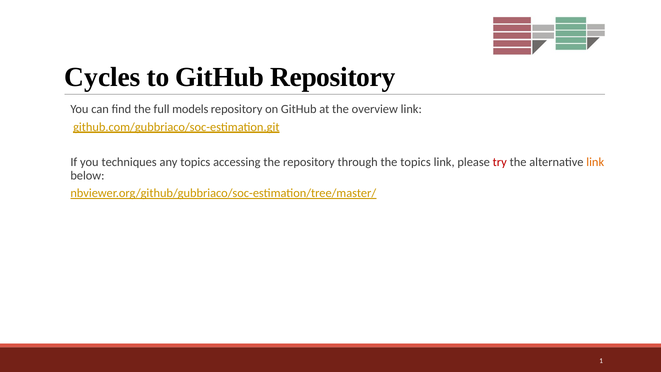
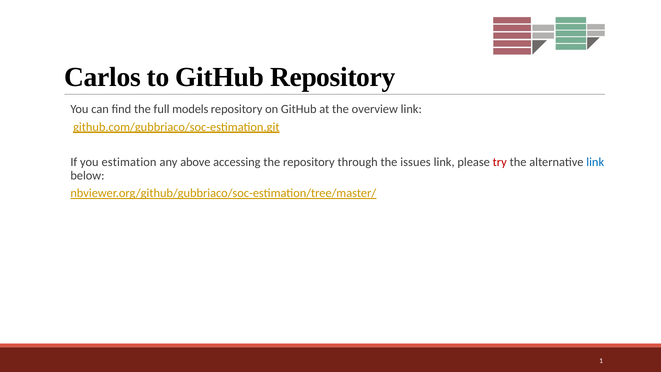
Cycles: Cycles -> Carlos
techniques: techniques -> estimation
any topics: topics -> above
the topics: topics -> issues
link at (595, 162) colour: orange -> blue
